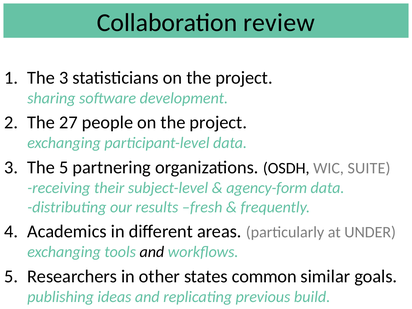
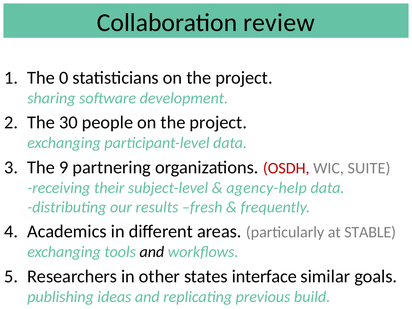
The 3: 3 -> 0
27: 27 -> 30
The 5: 5 -> 9
OSDH colour: black -> red
agency-form: agency-form -> agency-help
UNDER: UNDER -> STABLE
common: common -> interface
